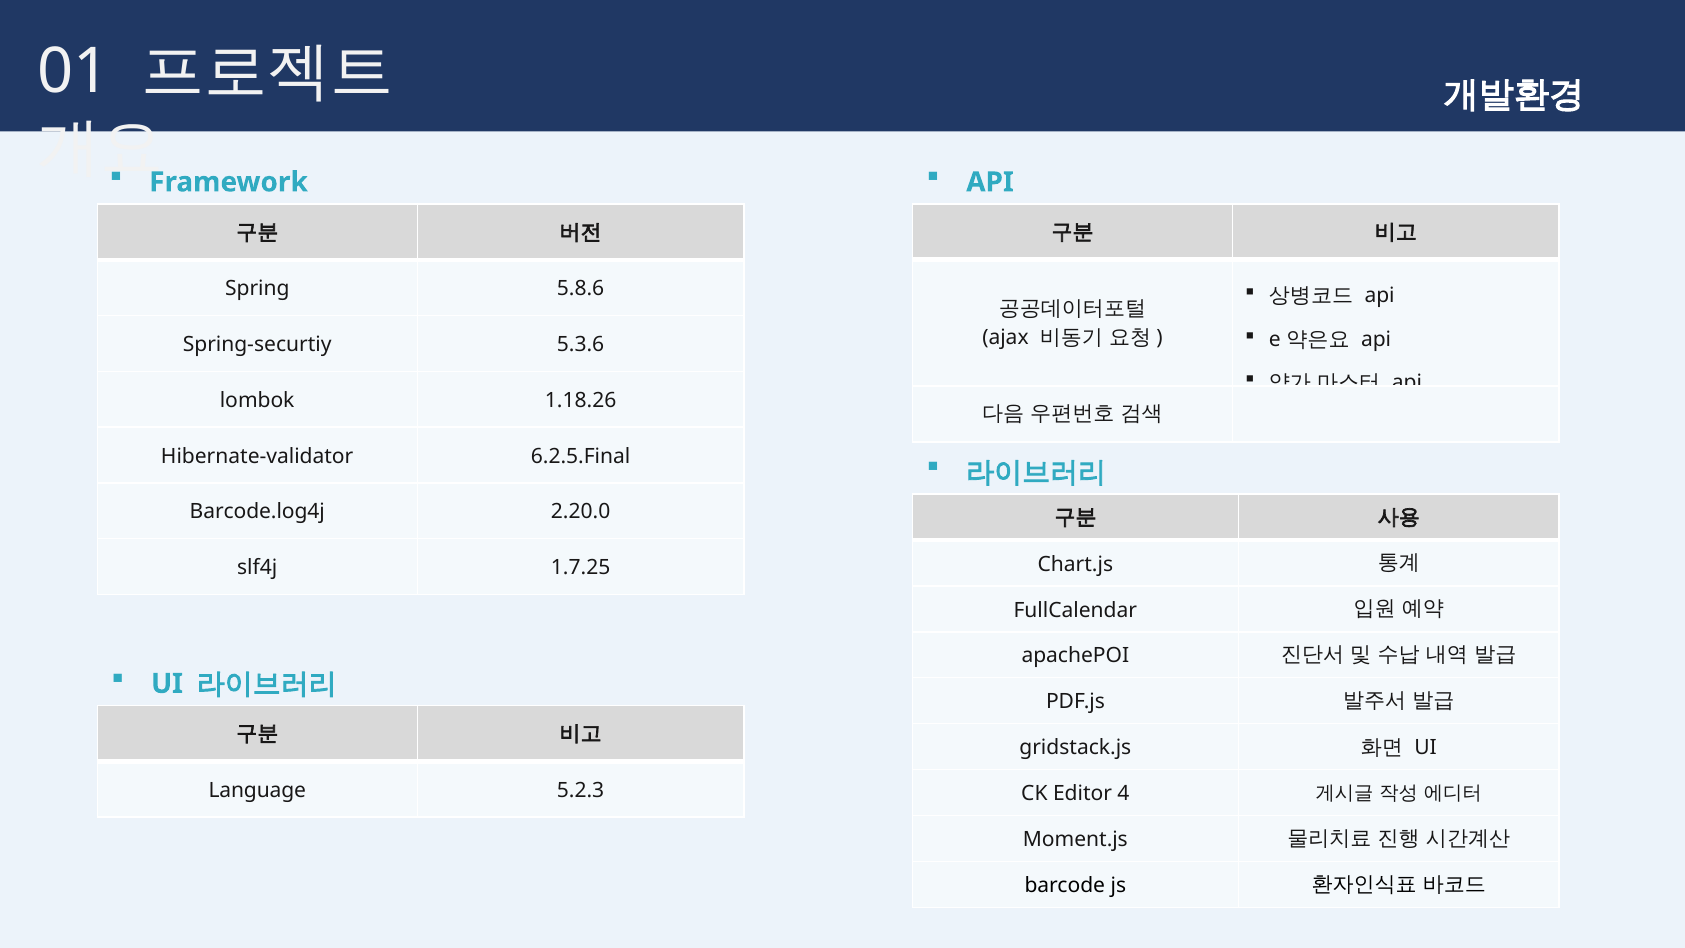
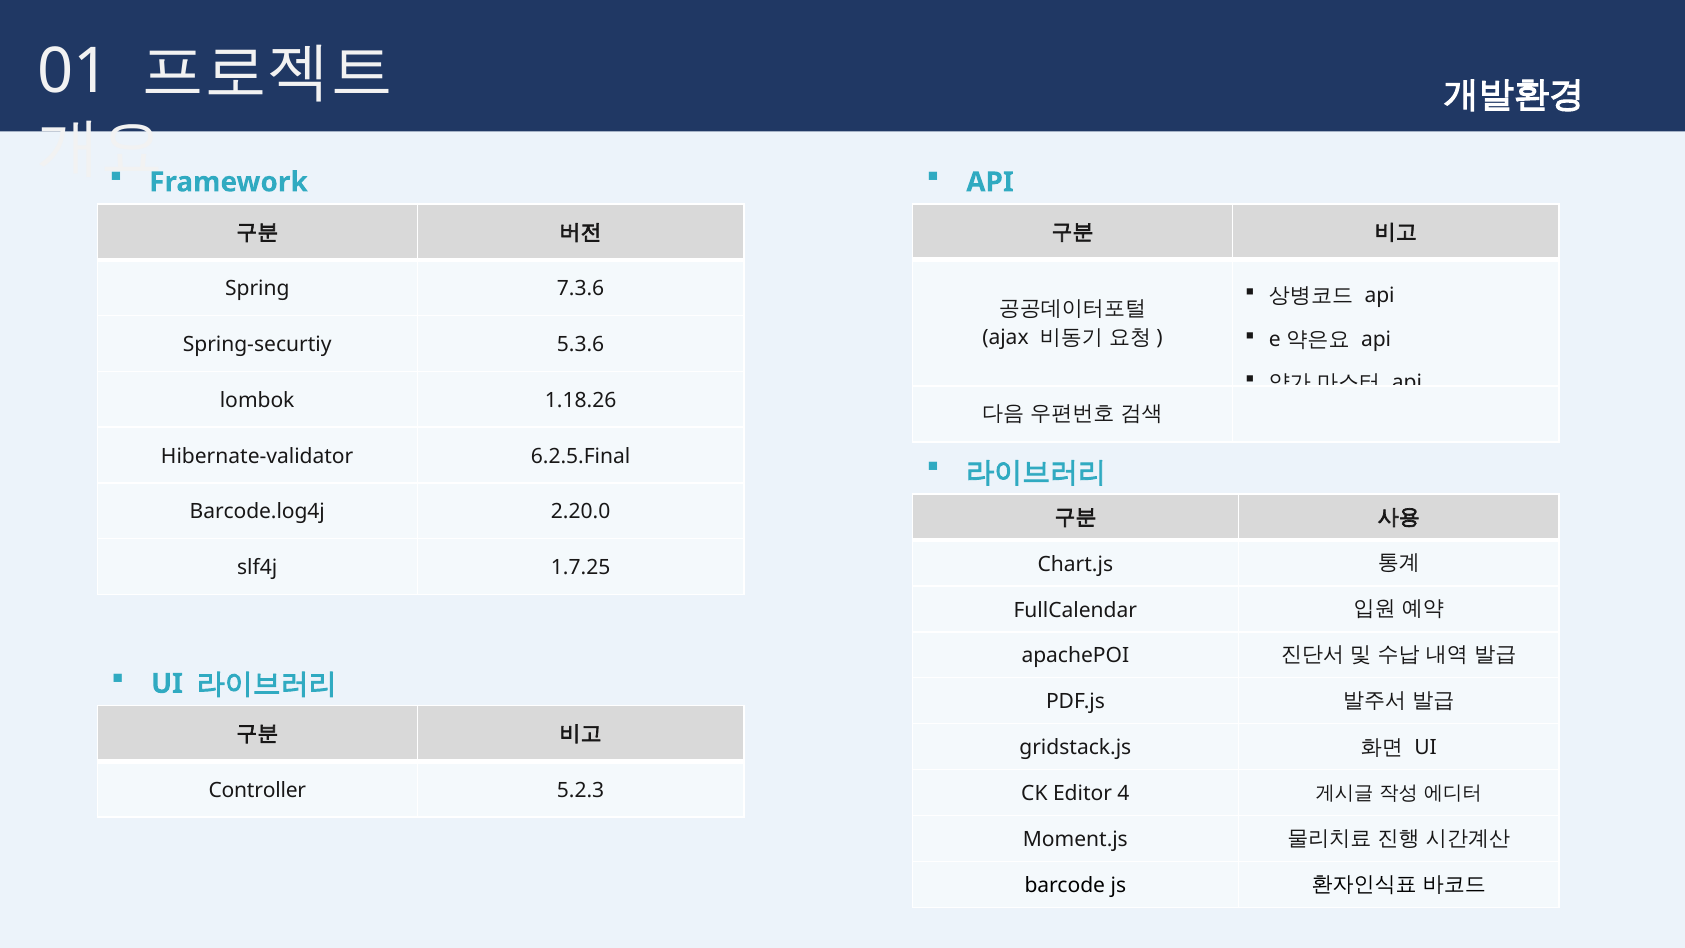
5.8.6: 5.8.6 -> 7.3.6
Language: Language -> Controller
